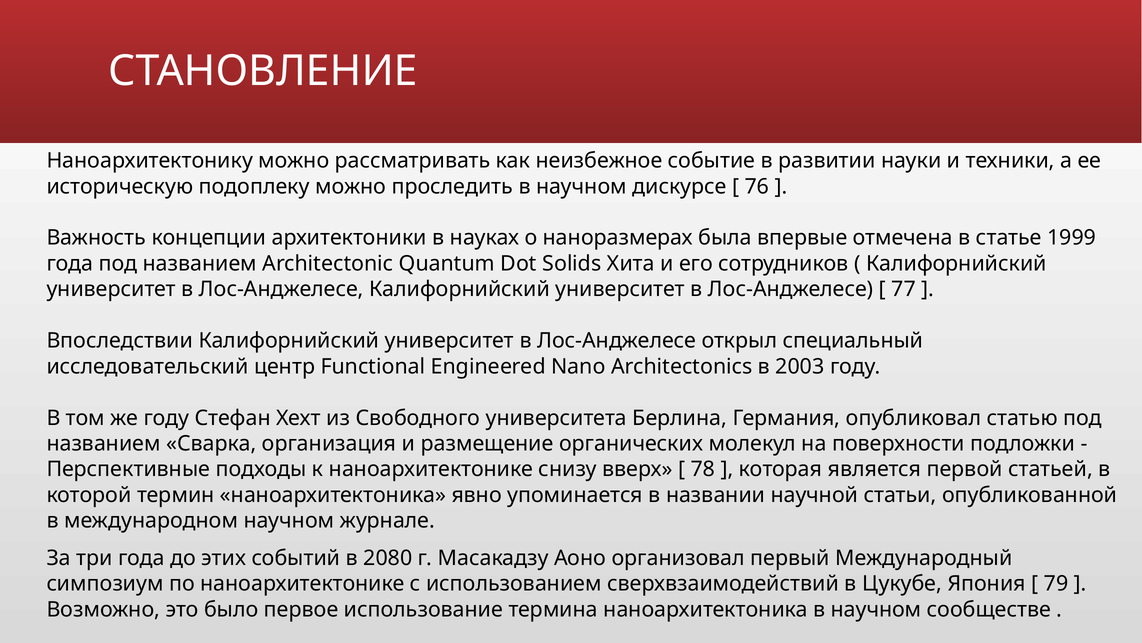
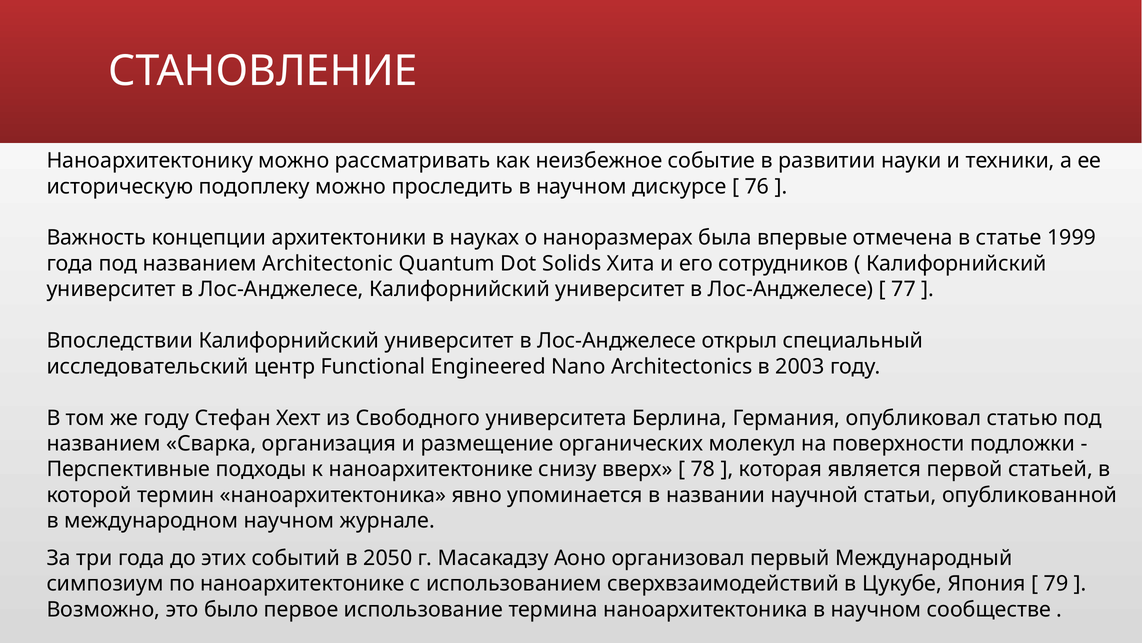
2080: 2080 -> 2050
